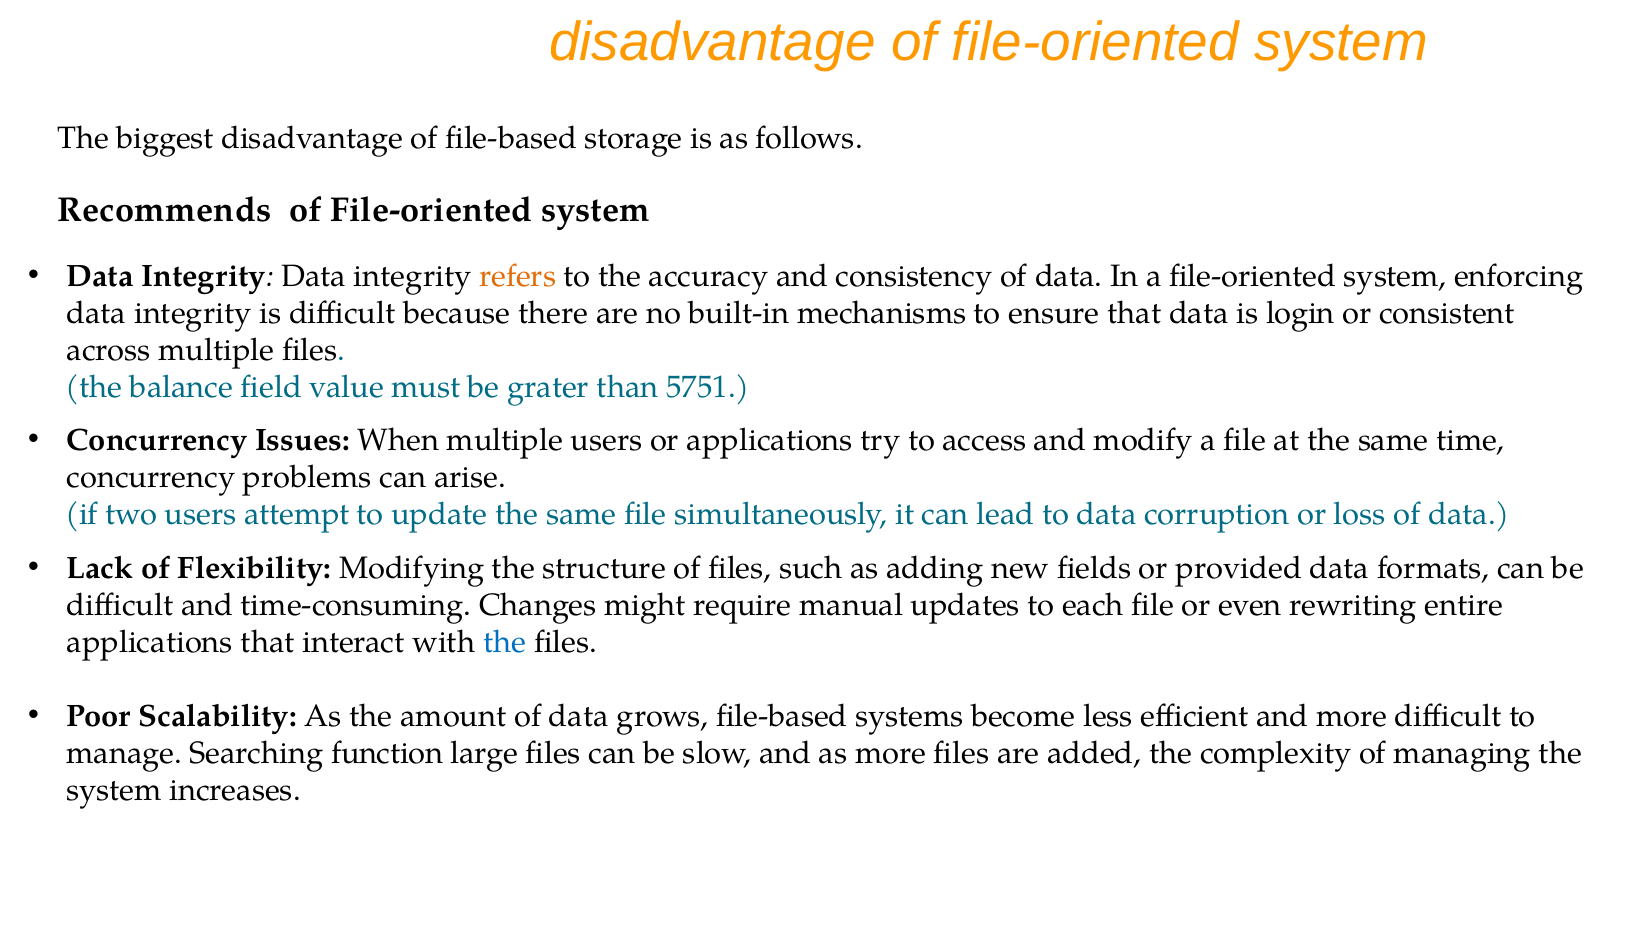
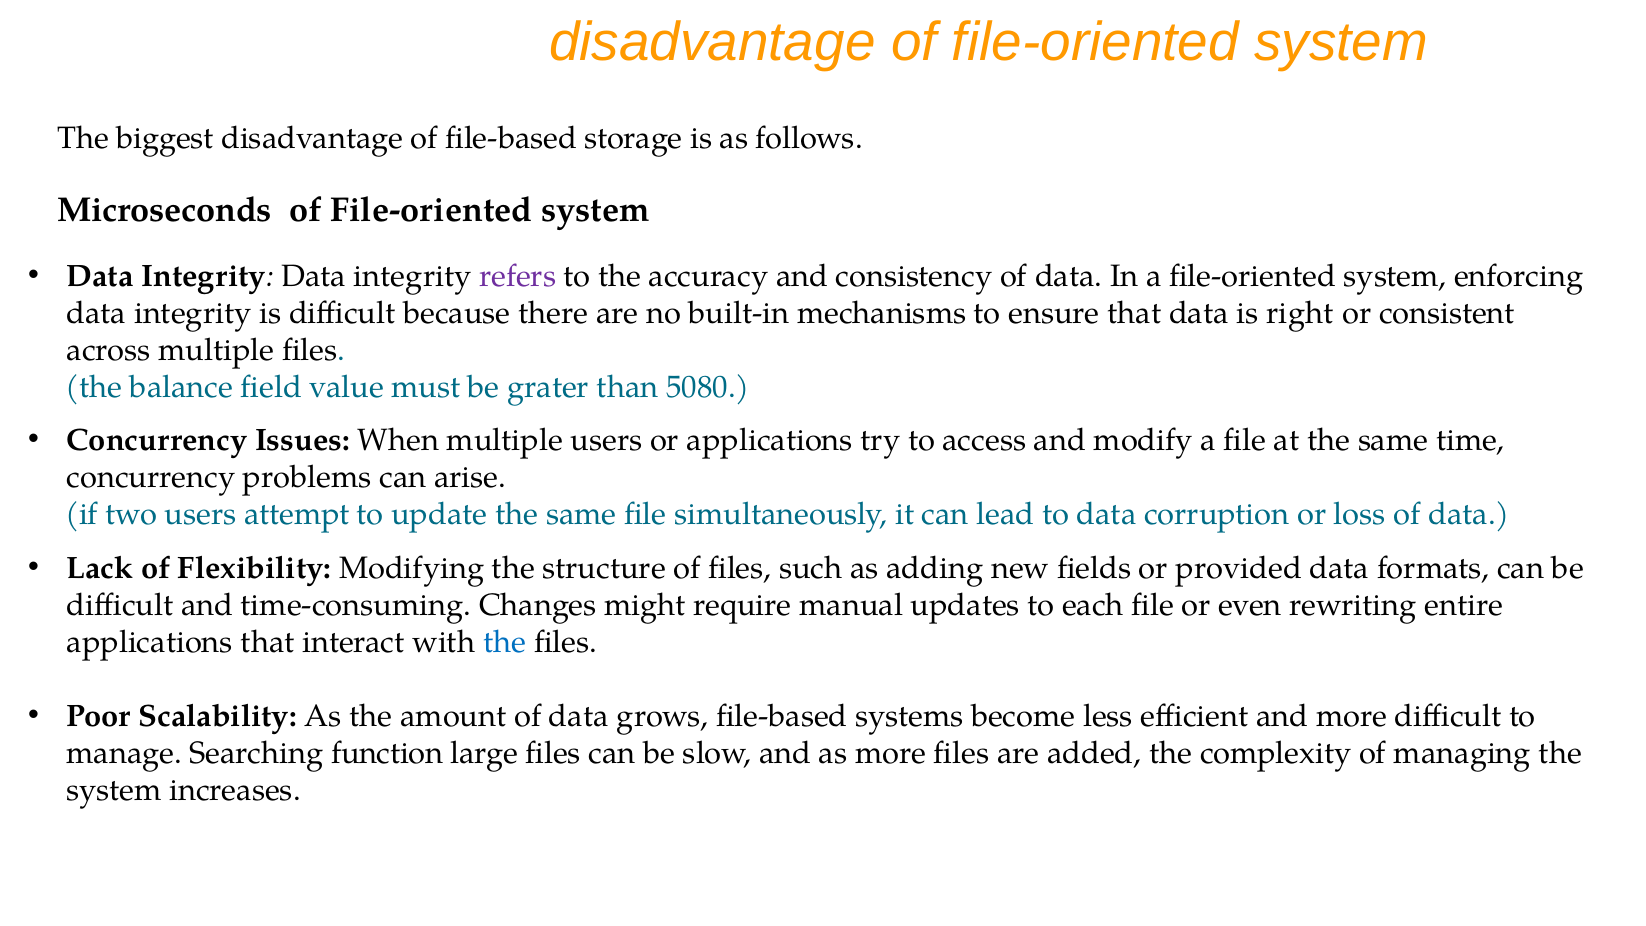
Recommends: Recommends -> Microseconds
refers colour: orange -> purple
login: login -> right
5751: 5751 -> 5080
